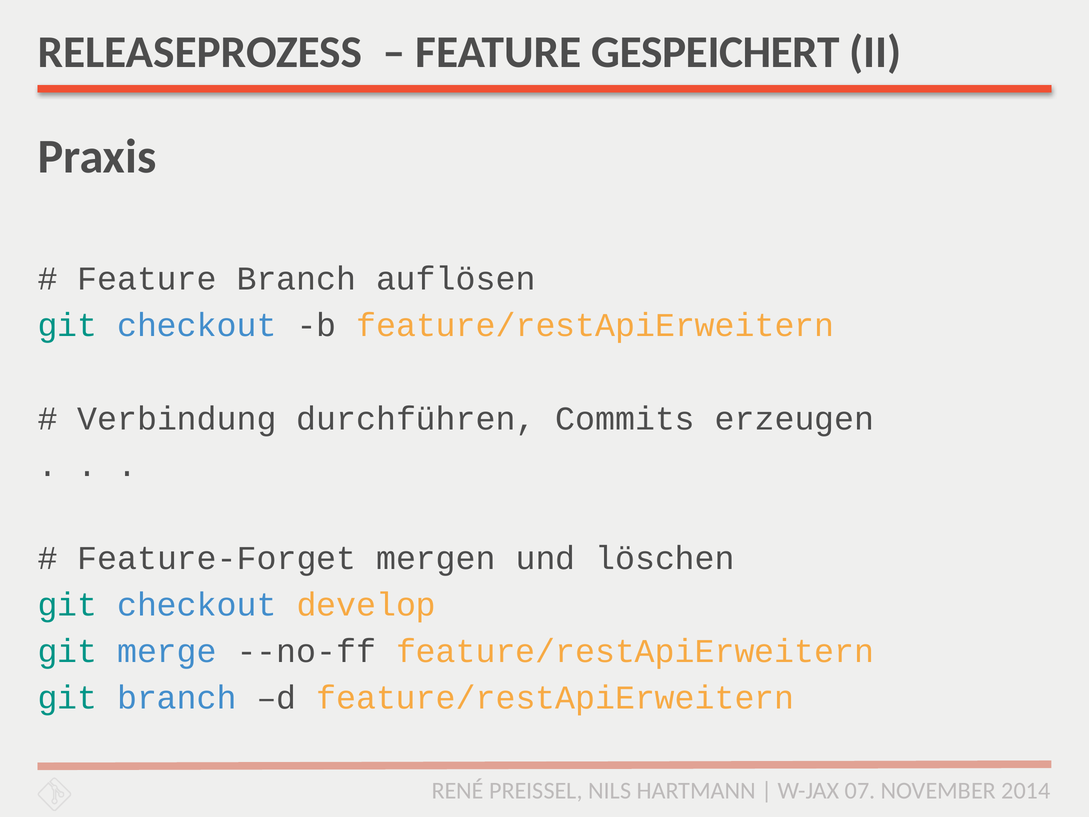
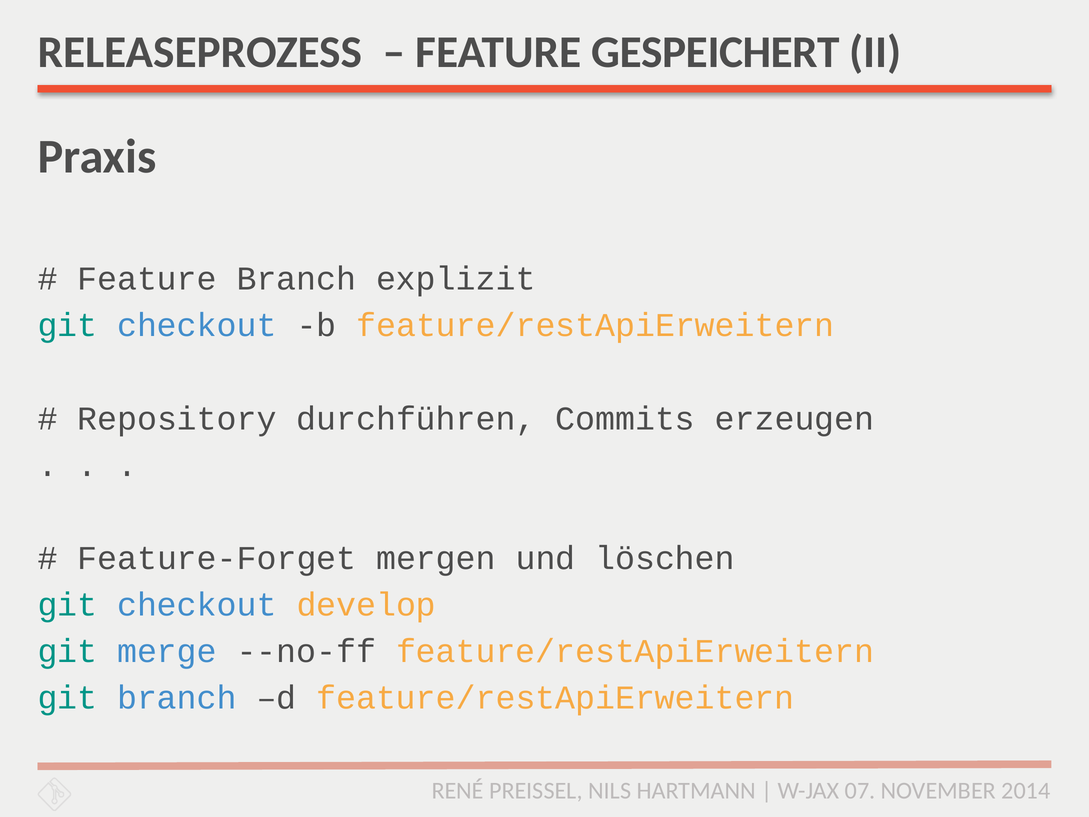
auflösen: auflösen -> explizit
Verbindung: Verbindung -> Repository
